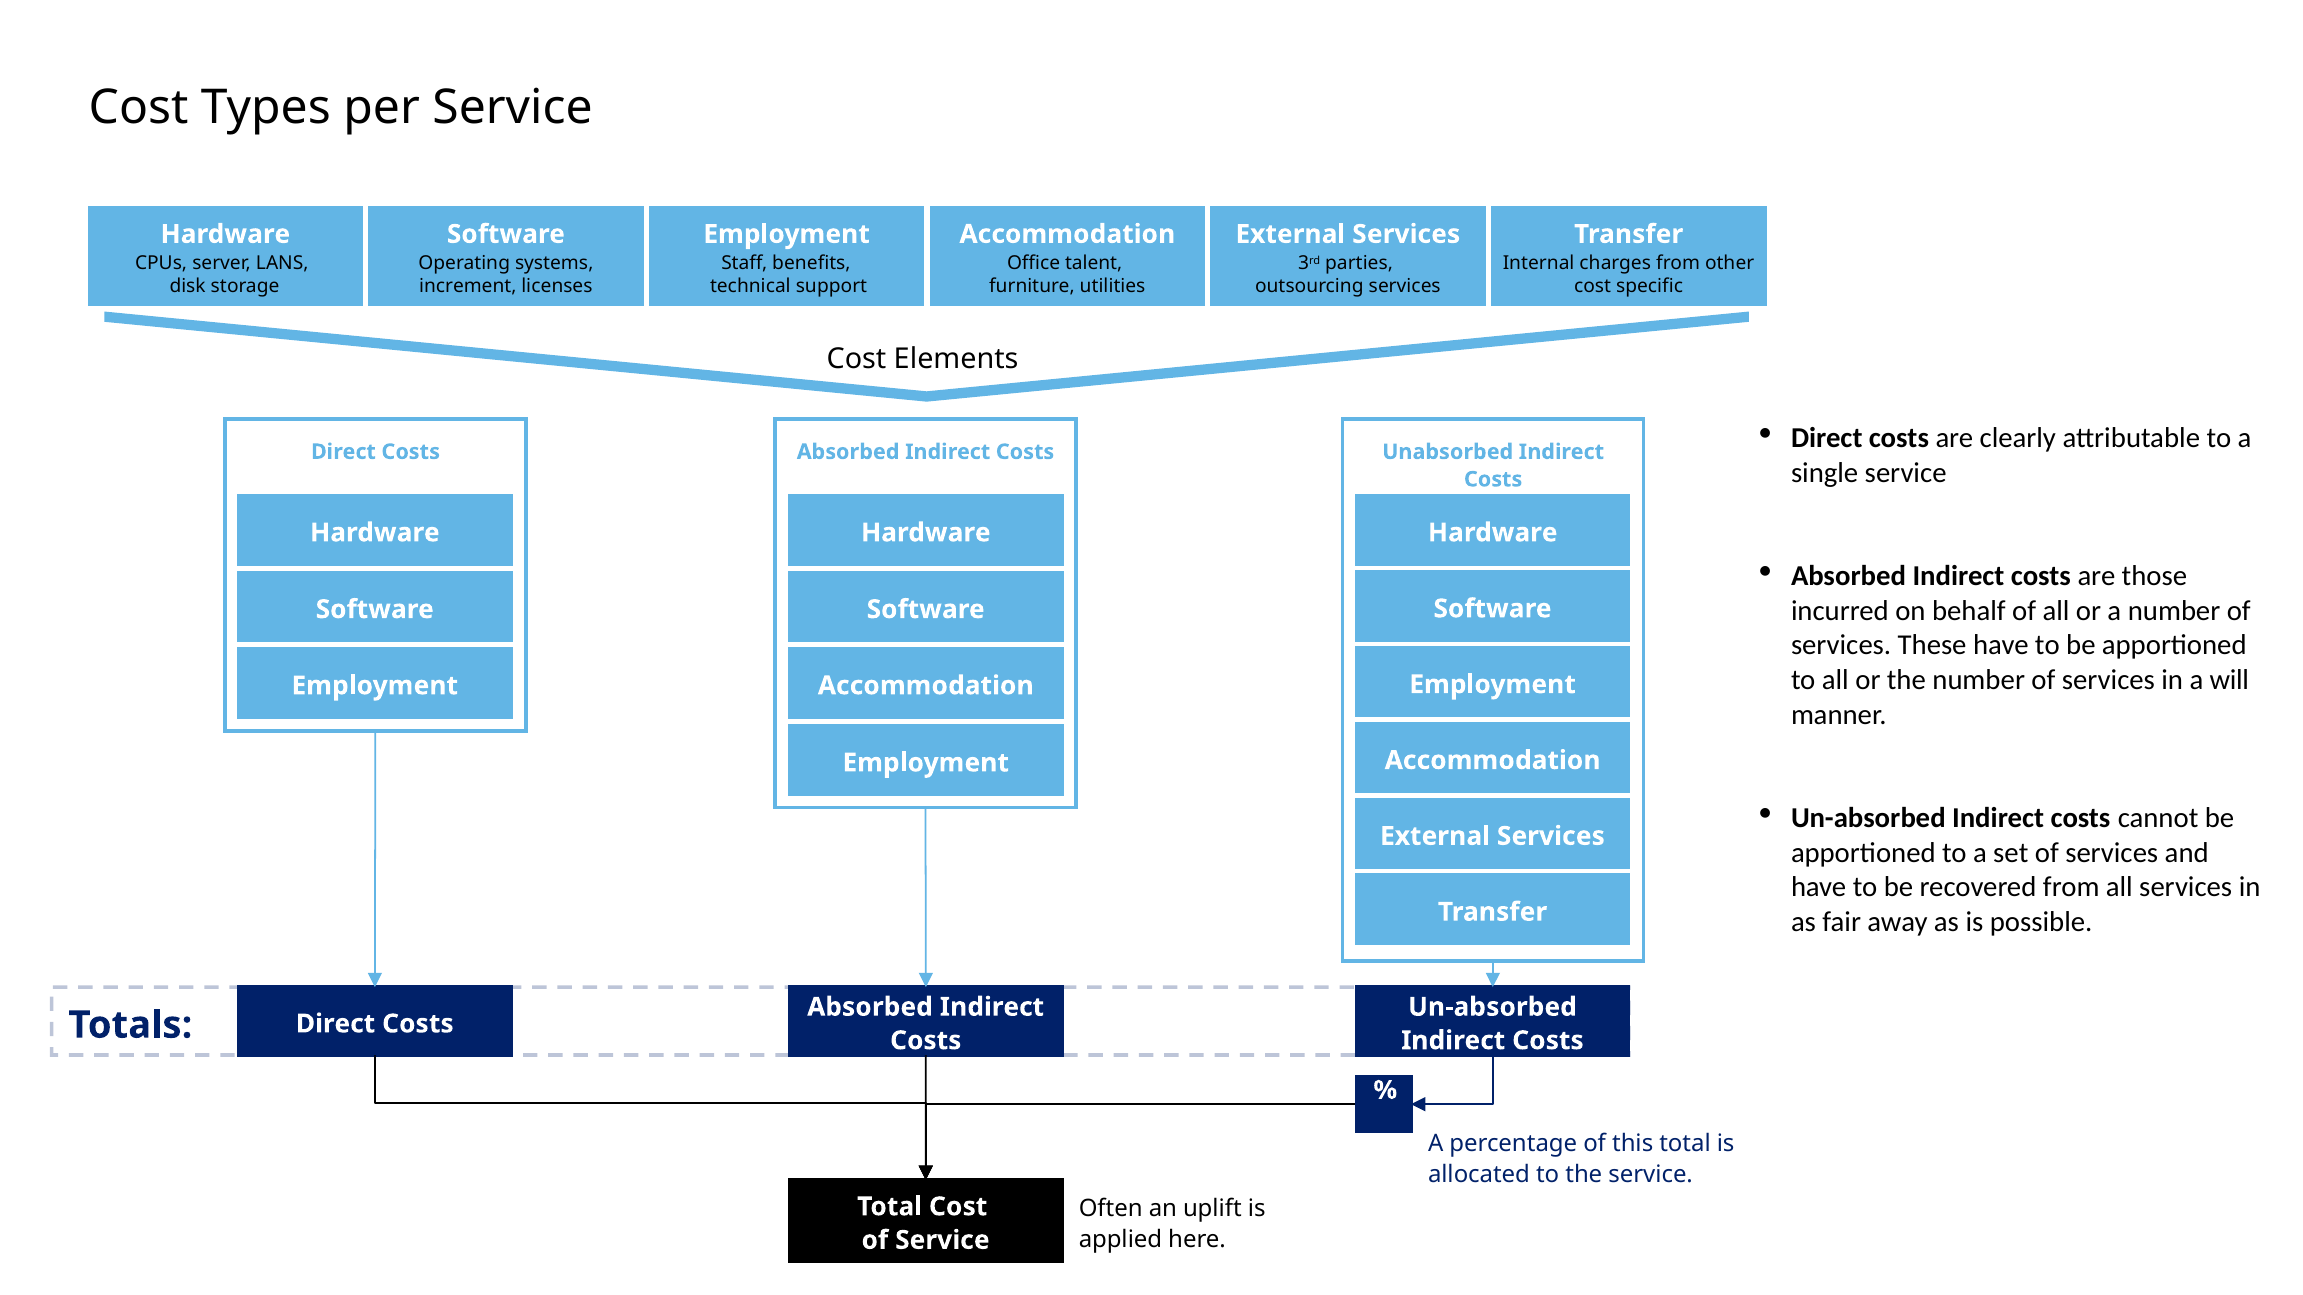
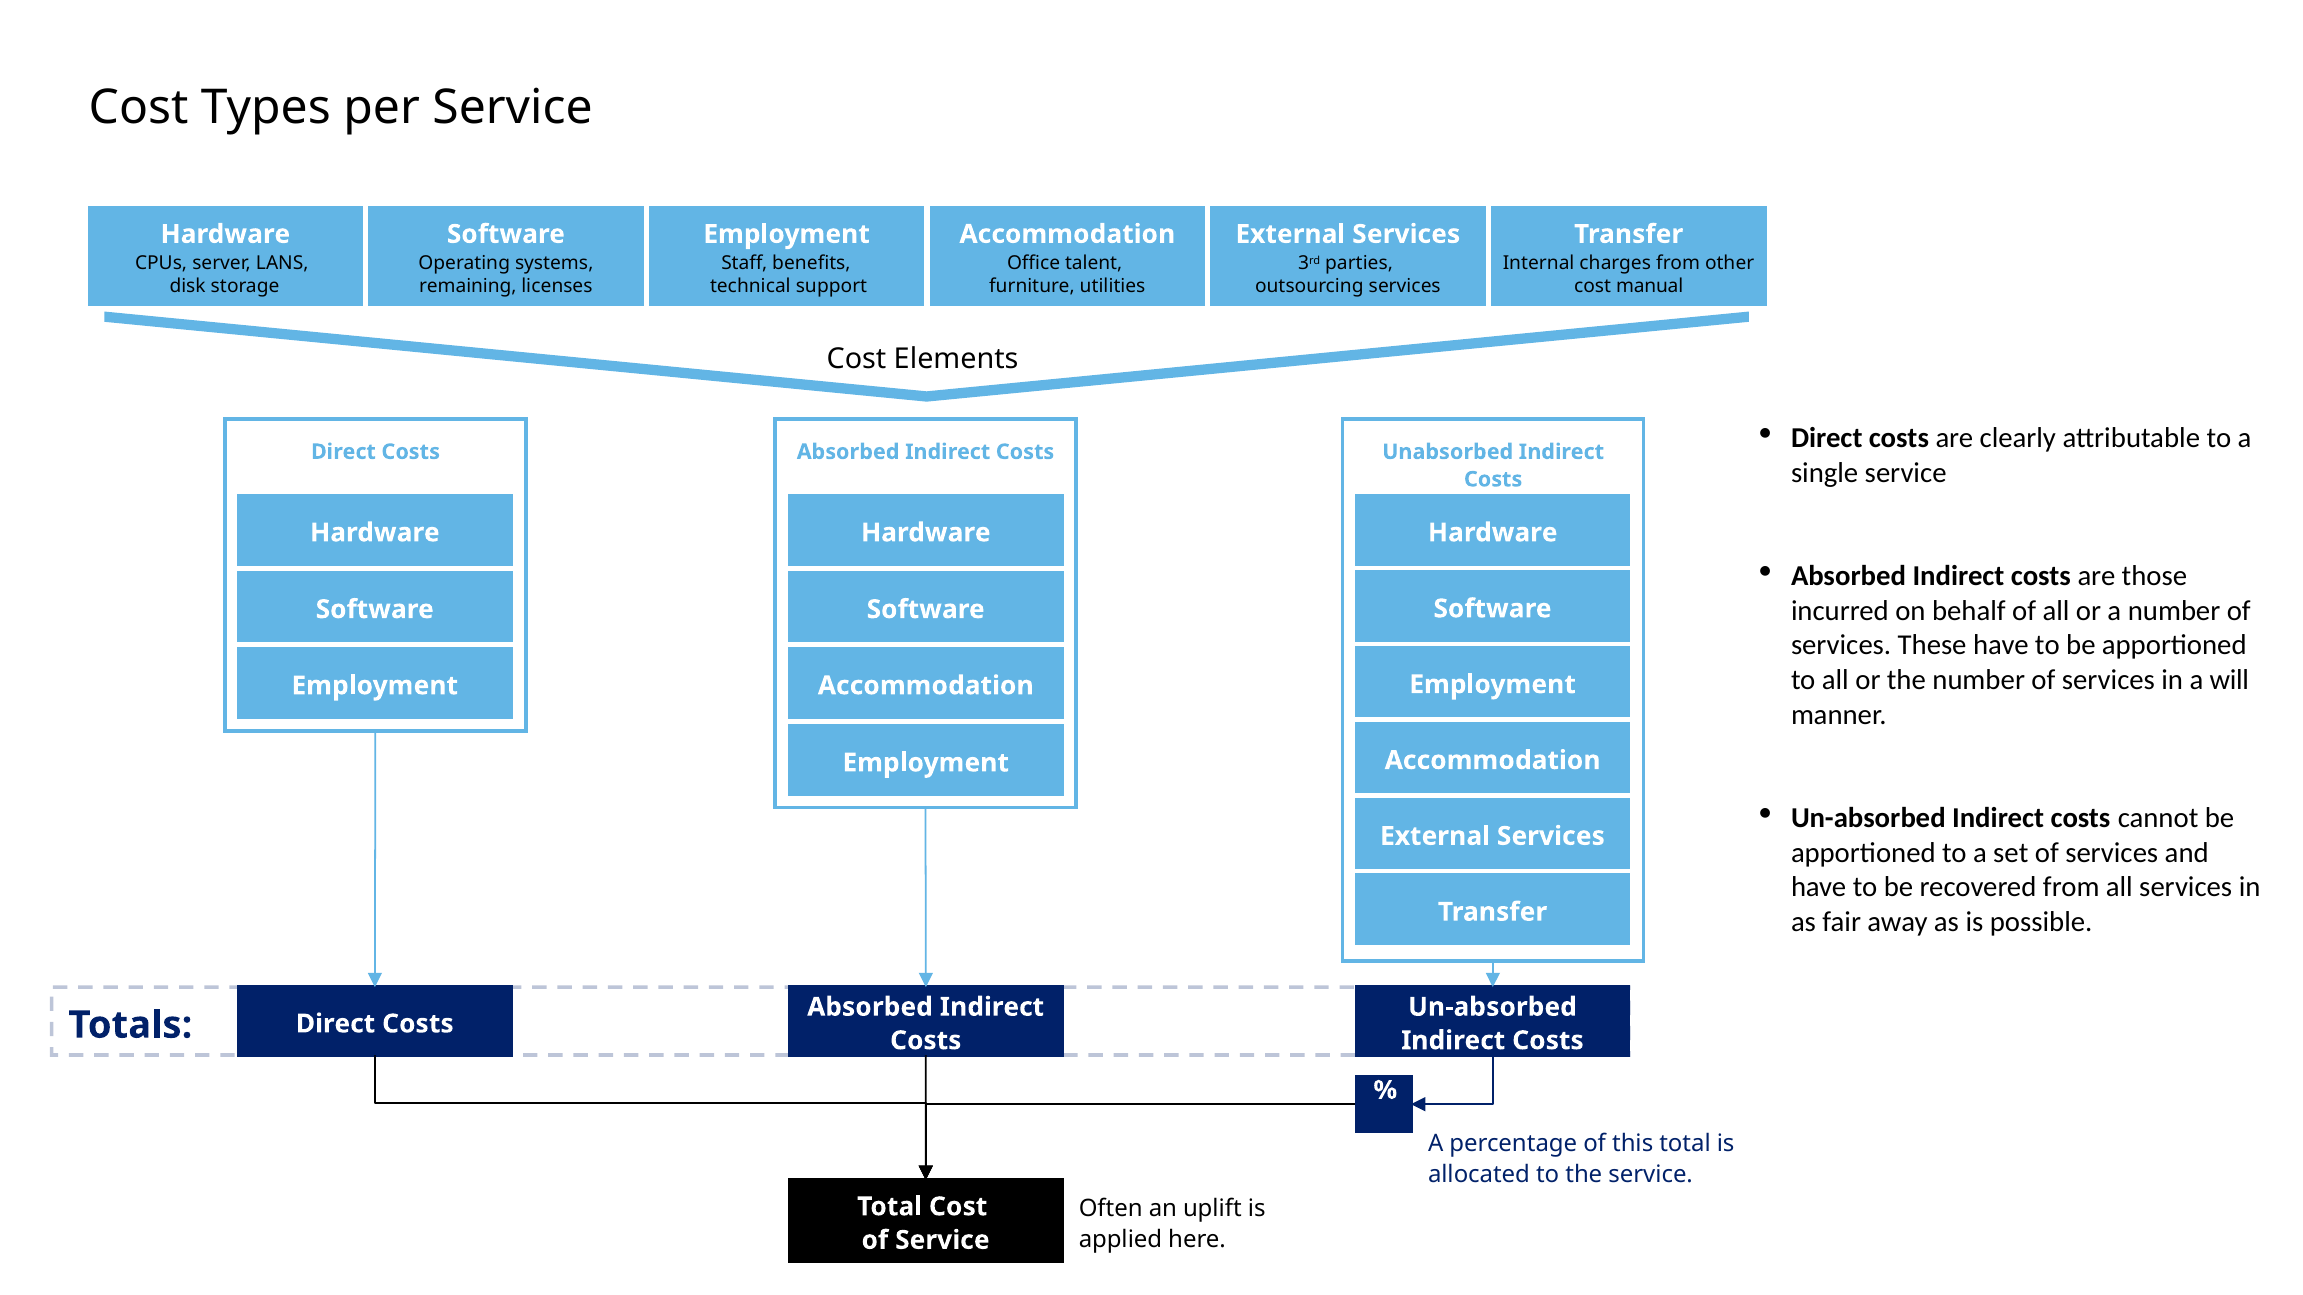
increment: increment -> remaining
specific: specific -> manual
